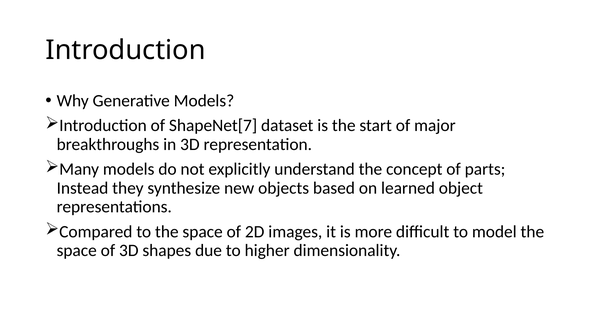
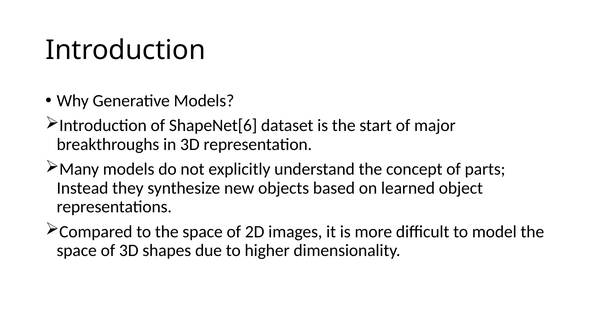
ShapeNet[7: ShapeNet[7 -> ShapeNet[6
